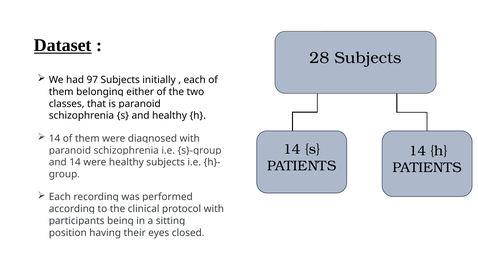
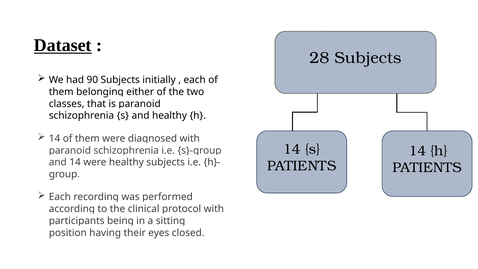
97: 97 -> 90
